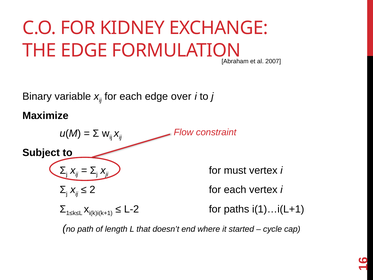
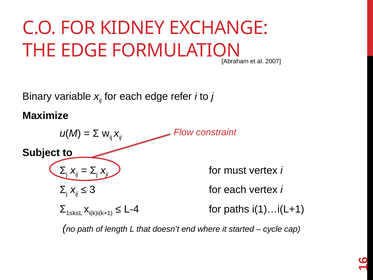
over: over -> refer
2: 2 -> 3
L-2: L-2 -> L-4
